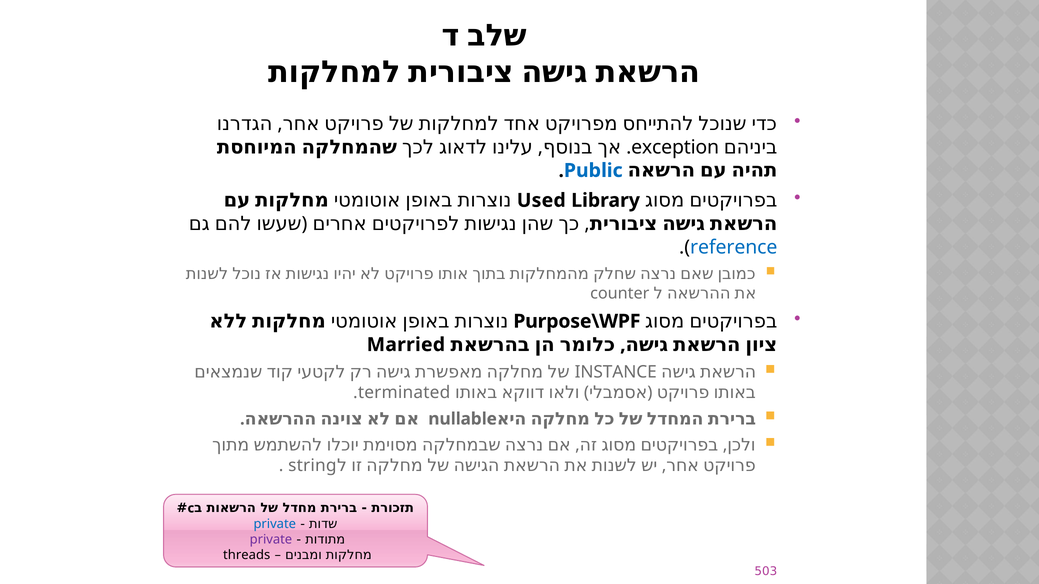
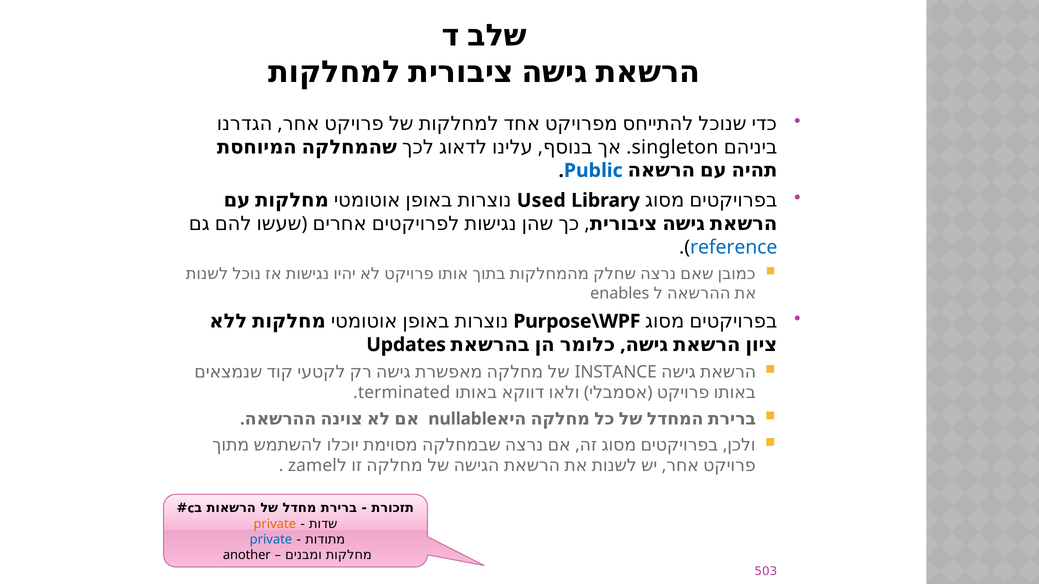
exception: exception -> singleton
counter: counter -> enables
Married: Married -> Updates
string: string -> zamel
private at (275, 524) colour: blue -> orange
private at (271, 540) colour: purple -> blue
threads: threads -> another
